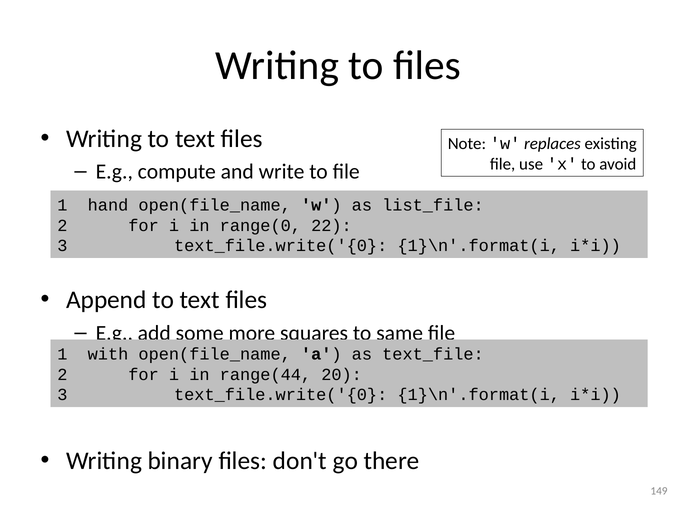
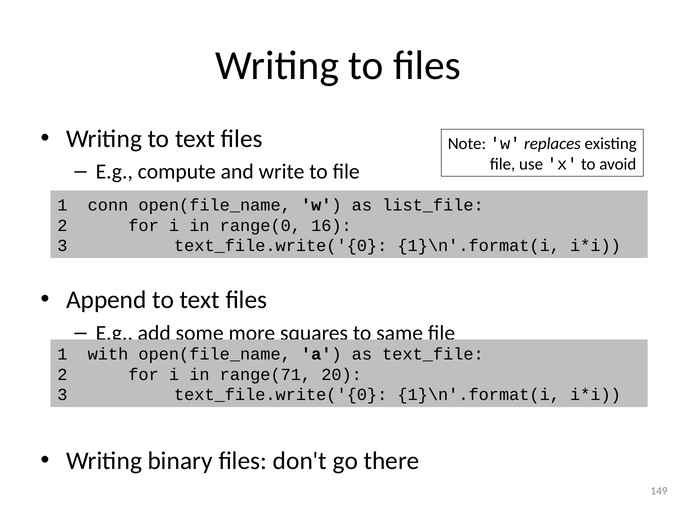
hand: hand -> conn
22: 22 -> 16
range(44: range(44 -> range(71
